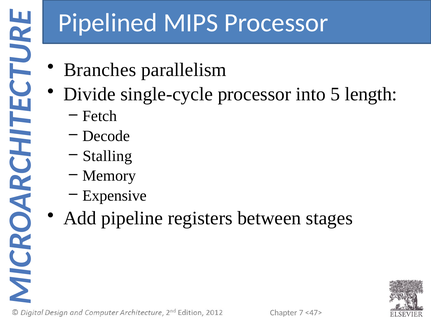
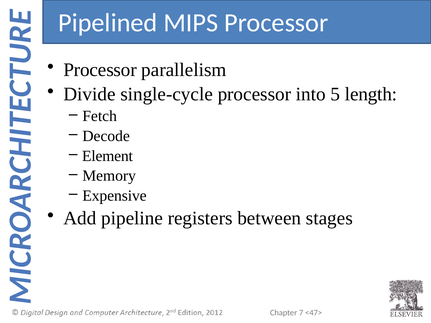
Branches at (100, 70): Branches -> Processor
Stalling: Stalling -> Element
